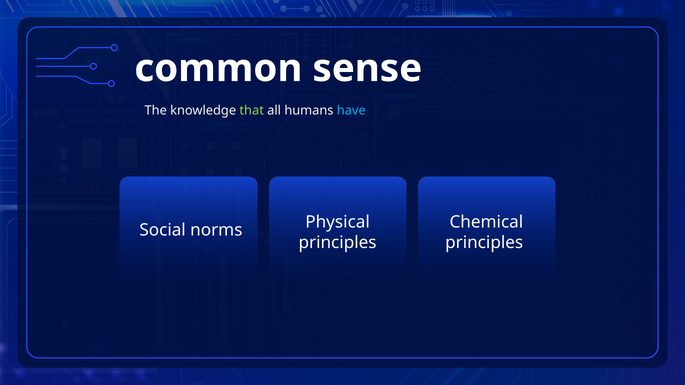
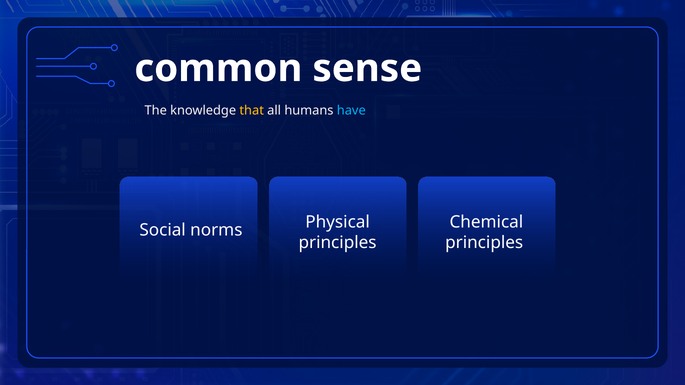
that colour: light green -> yellow
